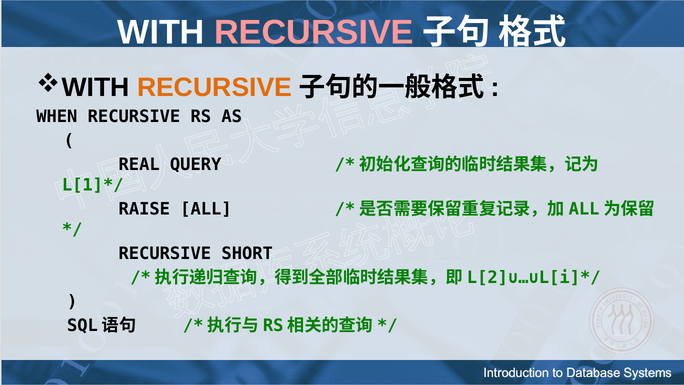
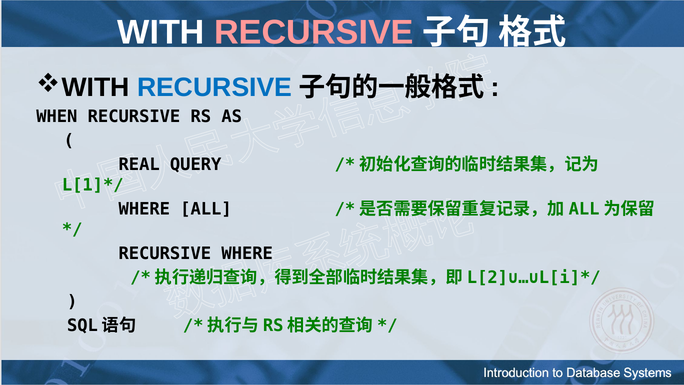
RECURSIVE at (215, 88) colour: orange -> blue
RAISE at (144, 209): RAISE -> WHERE
RECURSIVE SHORT: SHORT -> WHERE
